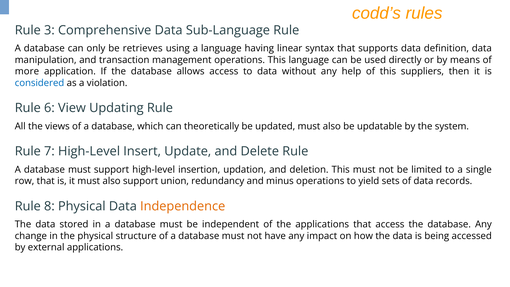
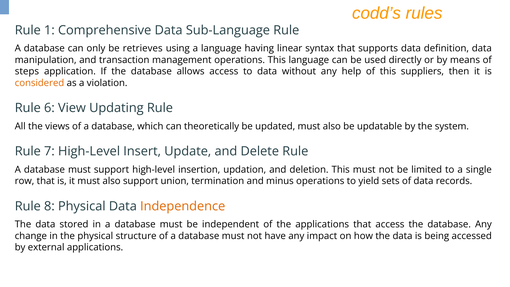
3: 3 -> 1
more: more -> steps
considered colour: blue -> orange
redundancy: redundancy -> termination
